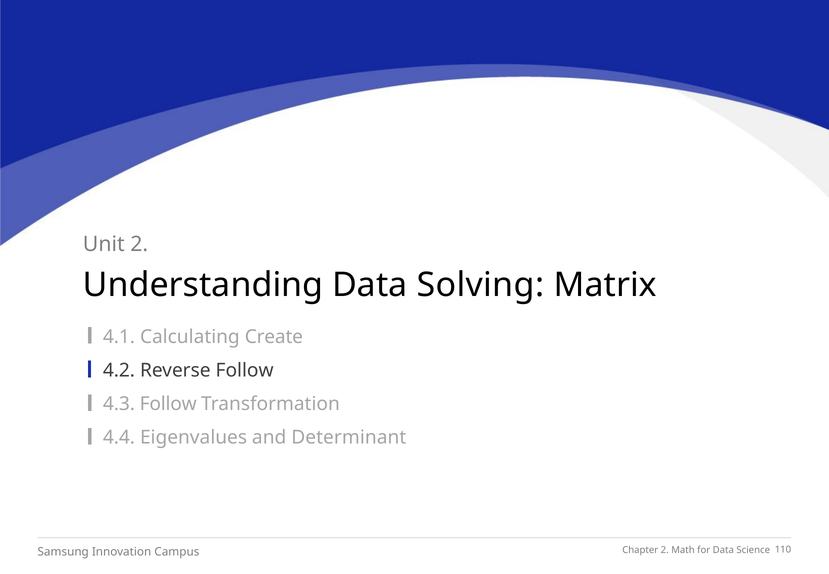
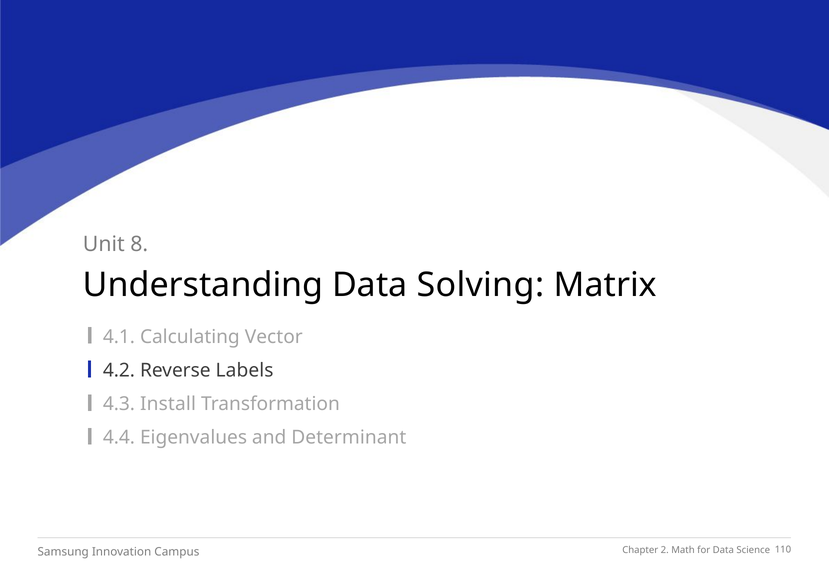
Unit 2: 2 -> 8
Create: Create -> Vector
Reverse Follow: Follow -> Labels
4.3 Follow: Follow -> Install
